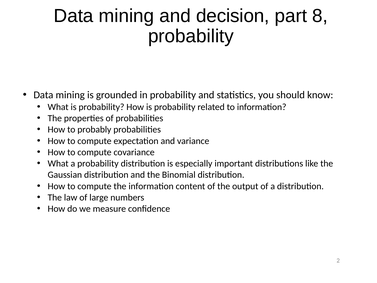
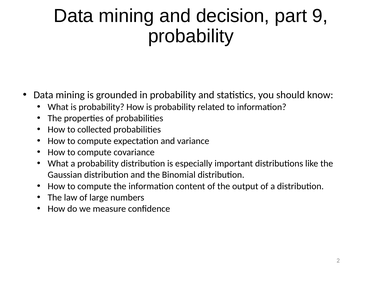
8: 8 -> 9
probably: probably -> collected
